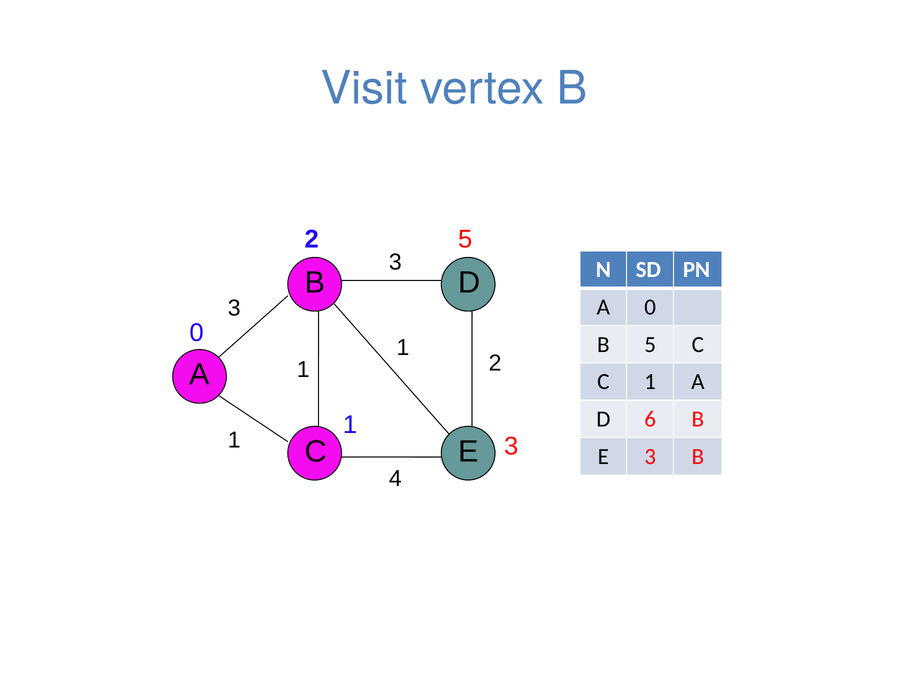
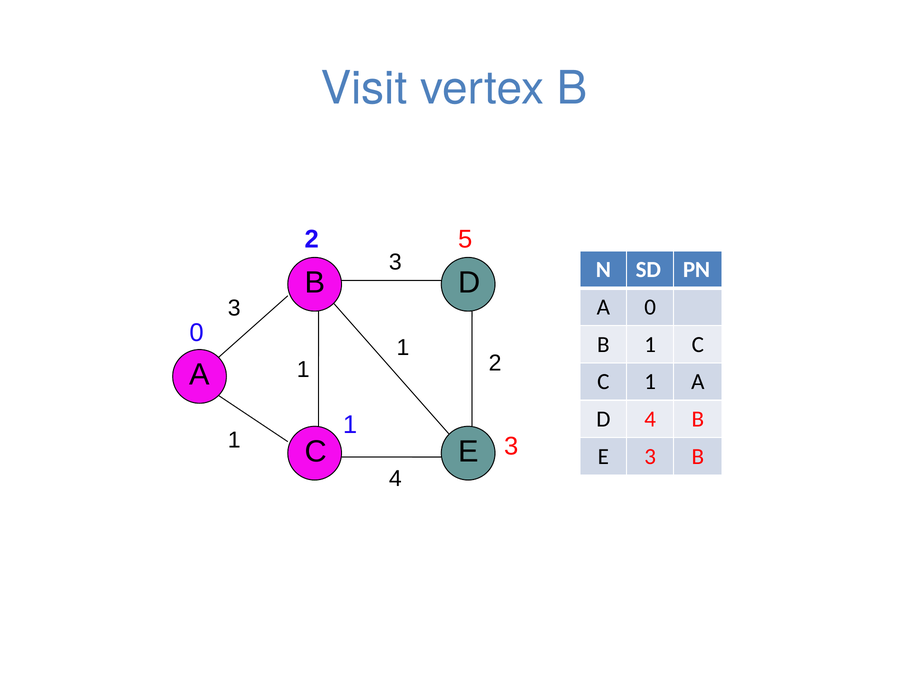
B 5: 5 -> 1
D 6: 6 -> 4
